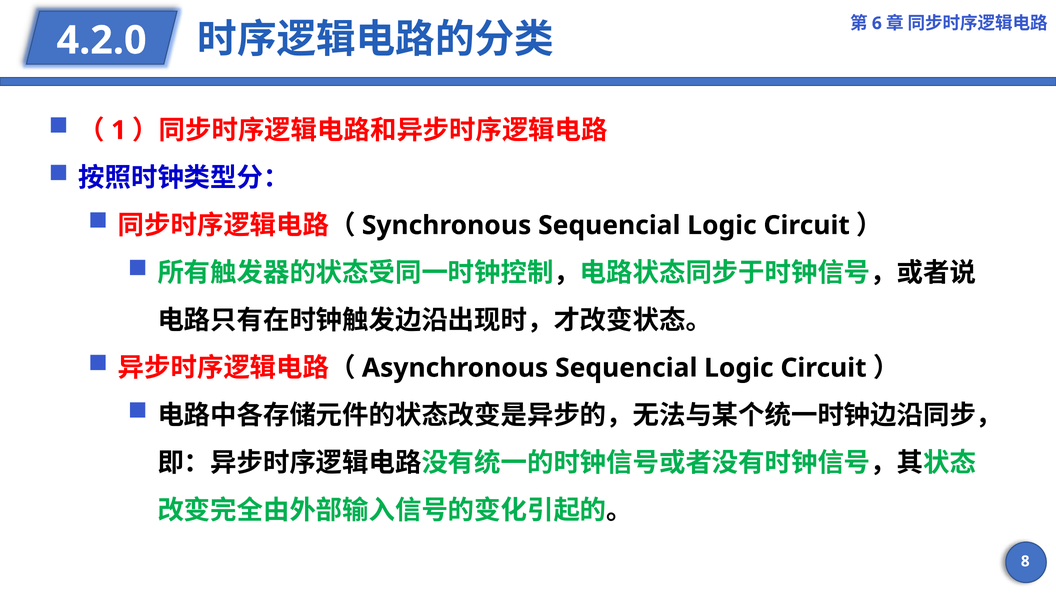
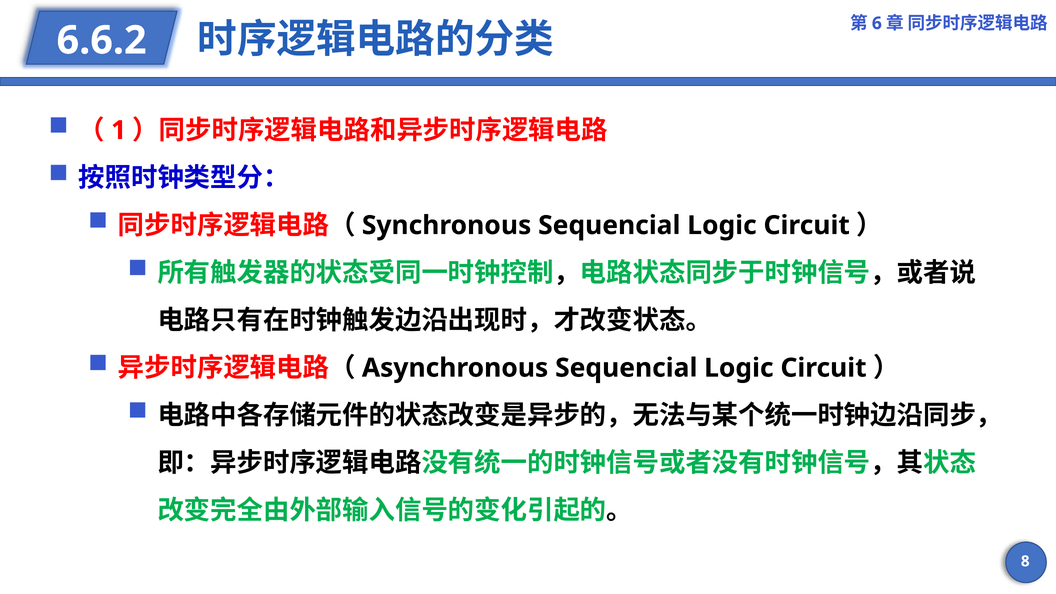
4.2.0: 4.2.0 -> 6.6.2
